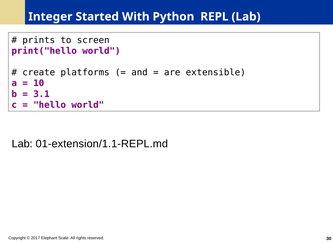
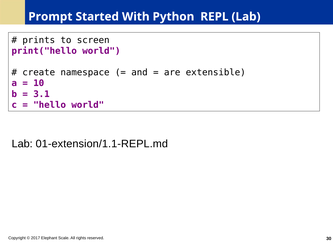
Integer: Integer -> Prompt
platforms: platforms -> namespace
